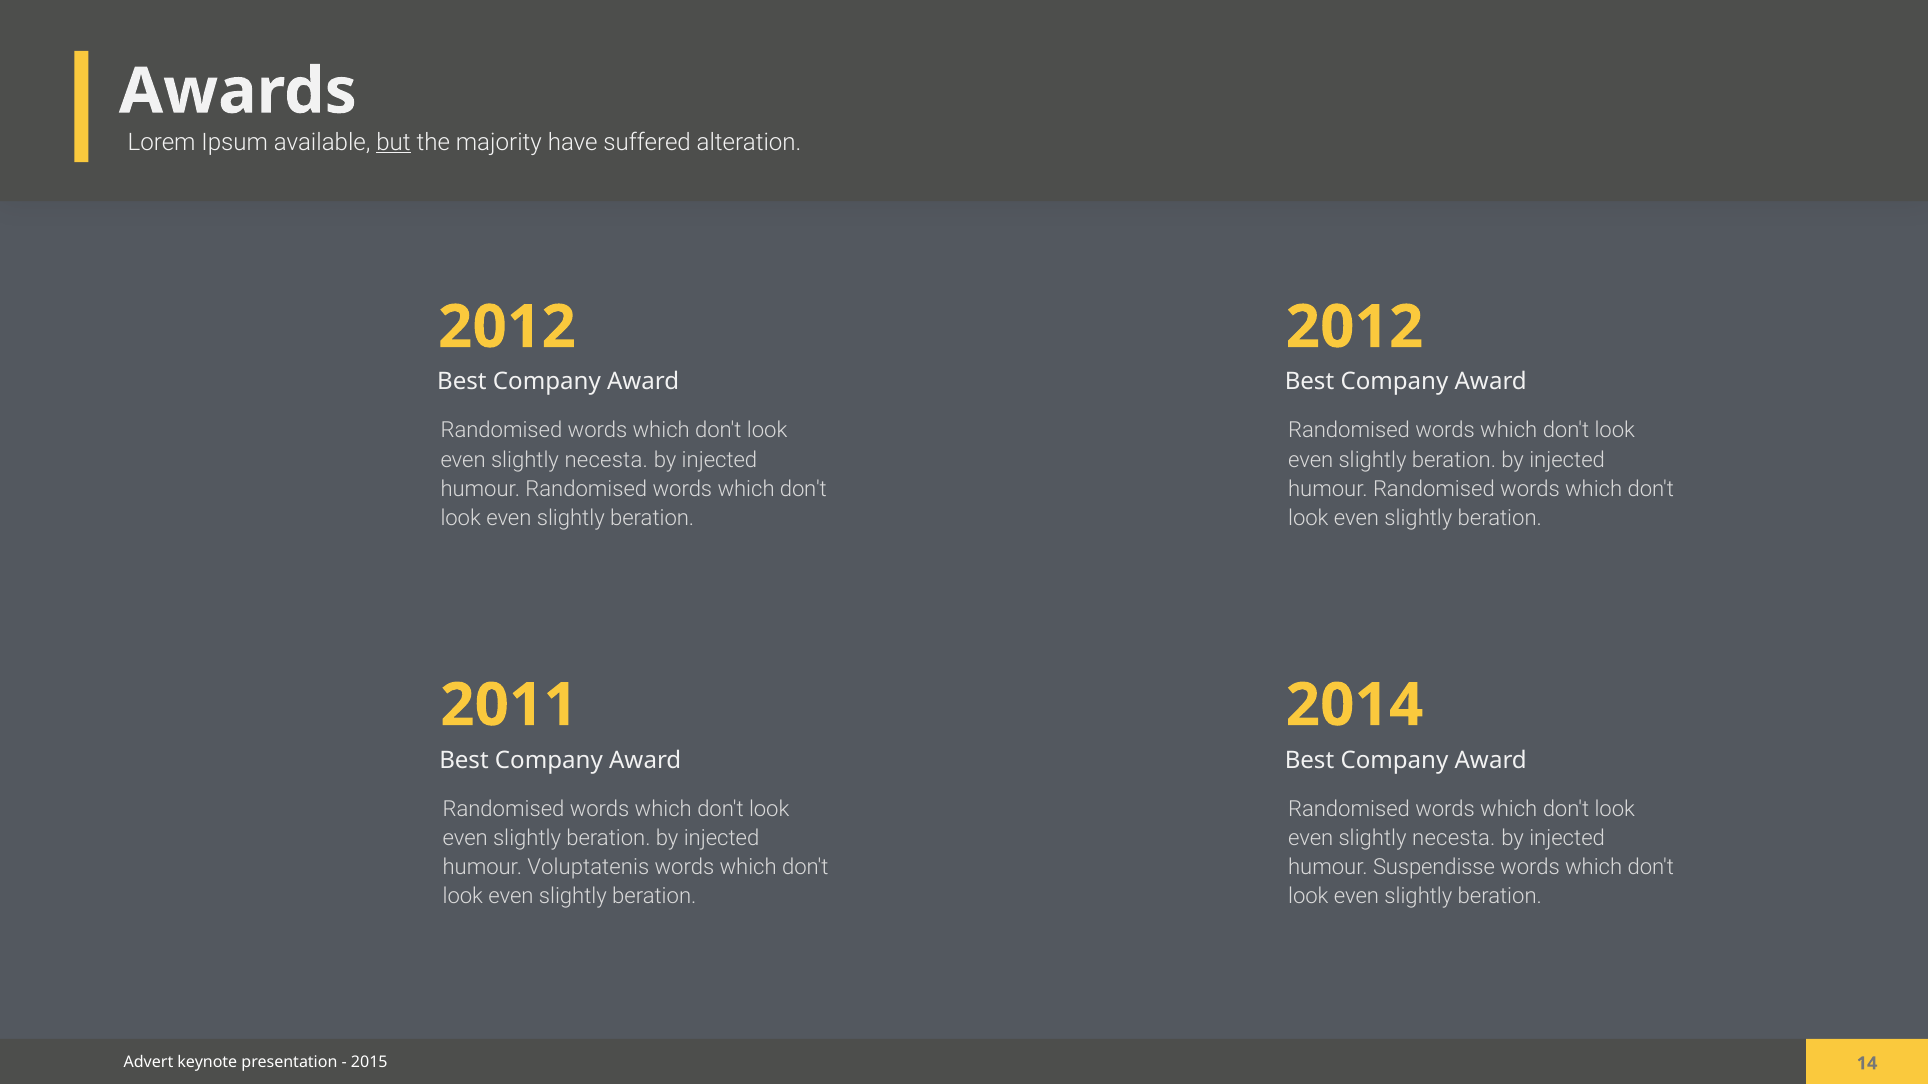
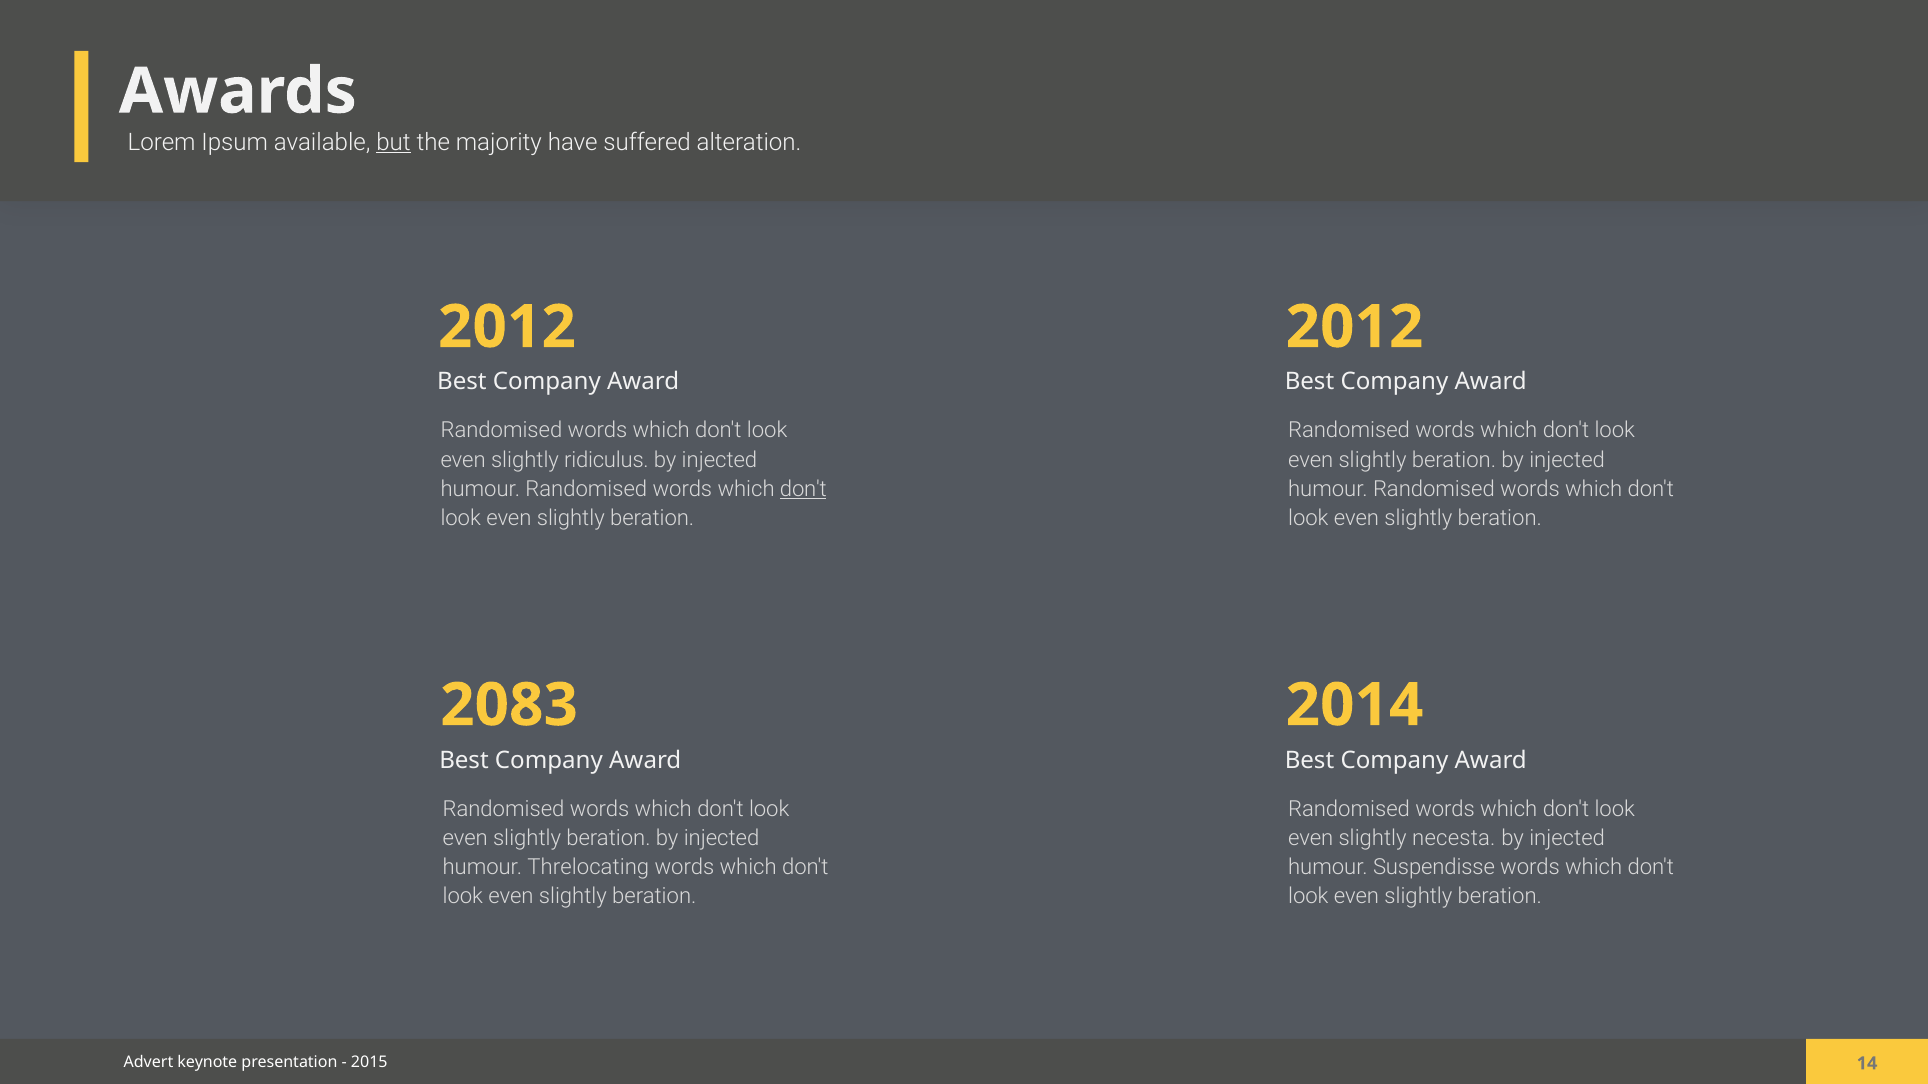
necesta at (606, 460): necesta -> ridiculus
don't at (803, 489) underline: none -> present
2011: 2011 -> 2083
Voluptatenis: Voluptatenis -> Threlocating
